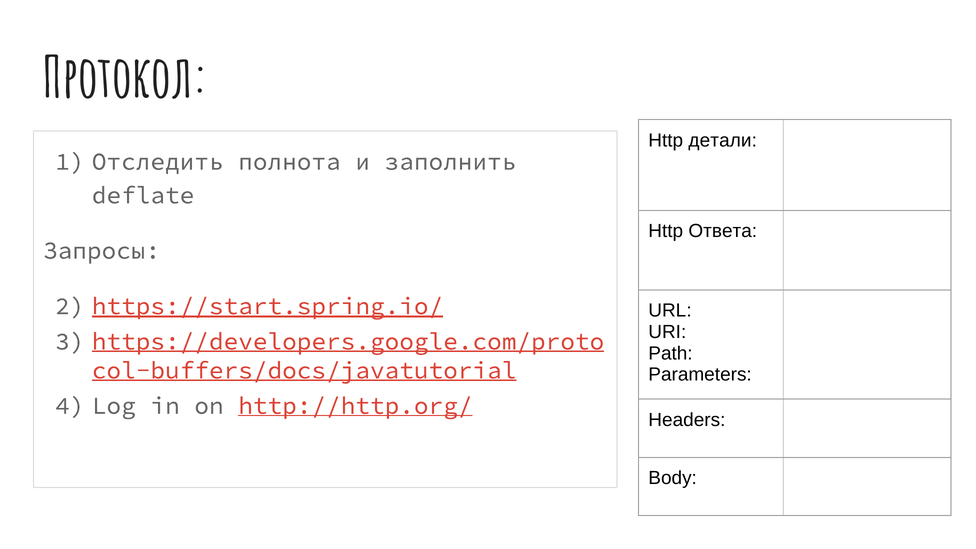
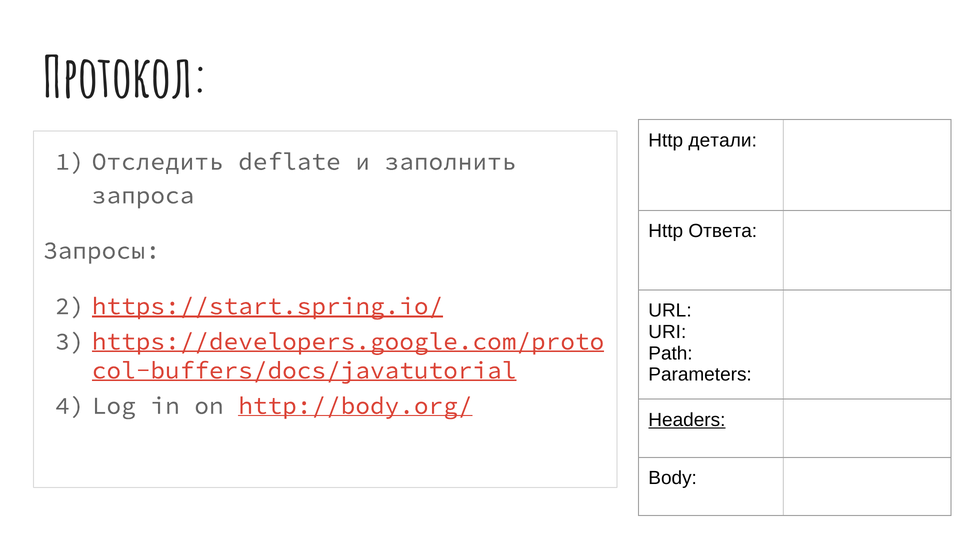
полнота: полнота -> deflate
deflate: deflate -> запроса
http://http.org/: http://http.org/ -> http://body.org/
Headers underline: none -> present
